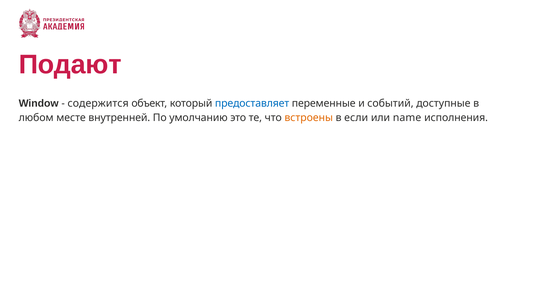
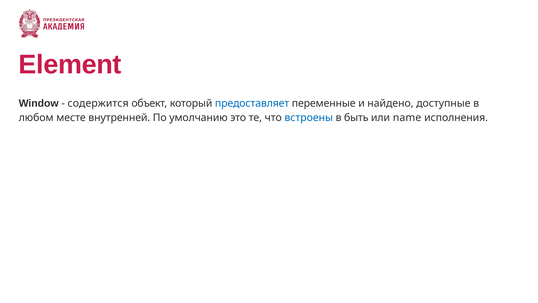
Подают: Подают -> Element
событий: событий -> найдено
встроены colour: orange -> blue
если: если -> быть
